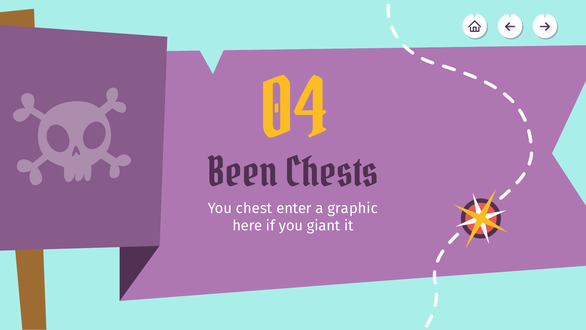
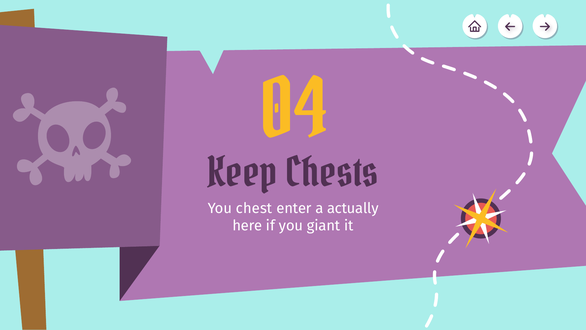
Been: Been -> Keep
graphic: graphic -> actually
